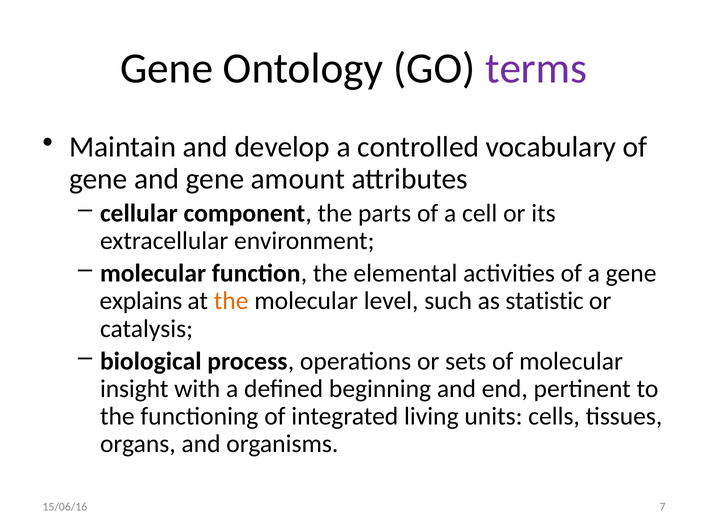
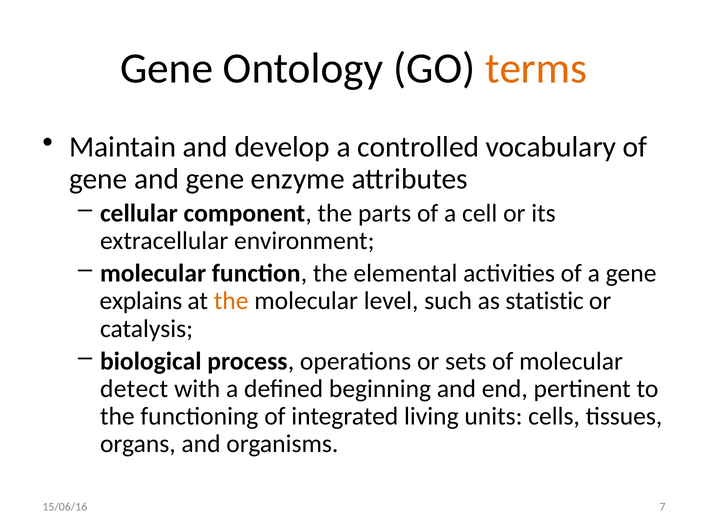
terms colour: purple -> orange
amount: amount -> enzyme
insight: insight -> detect
